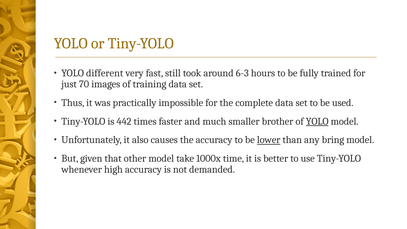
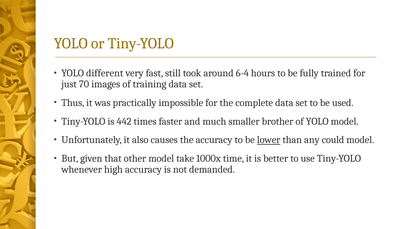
6-3: 6-3 -> 6-4
YOLO at (317, 121) underline: present -> none
bring: bring -> could
